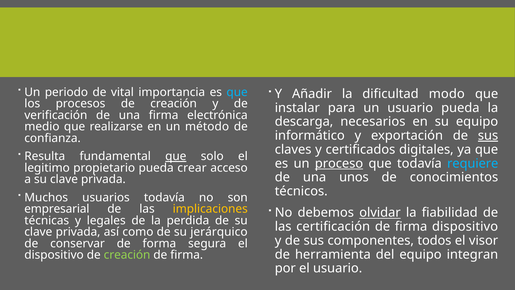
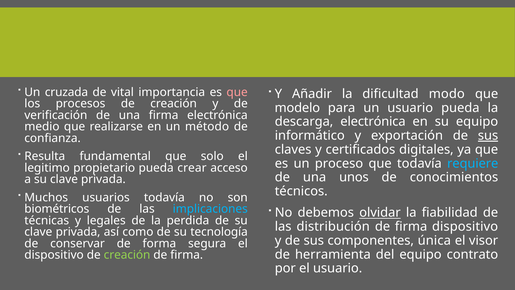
periodo: periodo -> cruzada
que at (237, 92) colour: light blue -> pink
instalar: instalar -> modelo
descarga necesarios: necesarios -> electrónica
que at (176, 156) underline: present -> none
proceso underline: present -> none
empresarial: empresarial -> biométricos
implicaciones colour: yellow -> light blue
certificación: certificación -> distribución
jerárquico: jerárquico -> tecnología
todos: todos -> única
integran: integran -> contrato
